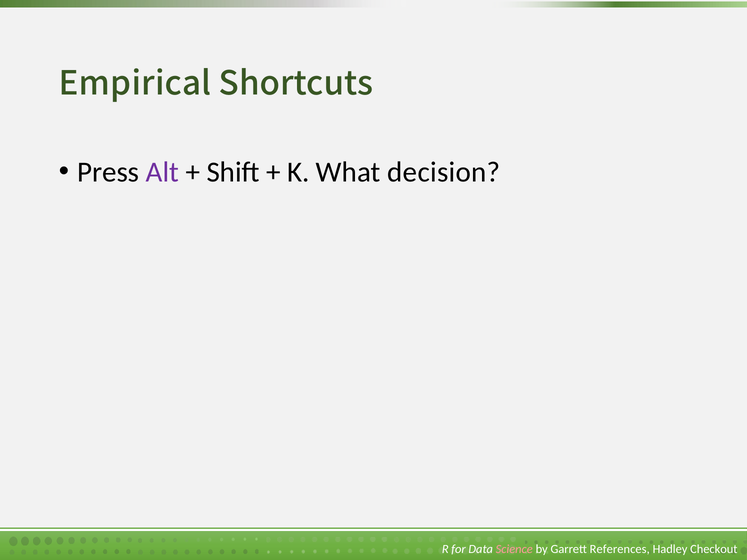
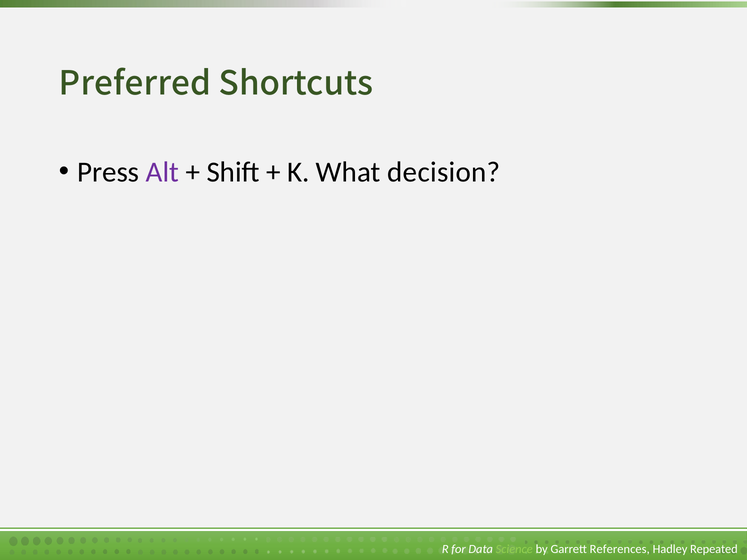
Empirical: Empirical -> Preferred
Science colour: pink -> light green
Checkout: Checkout -> Repeated
